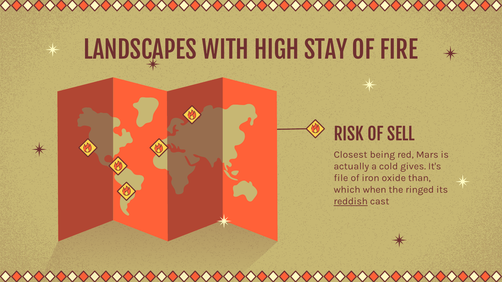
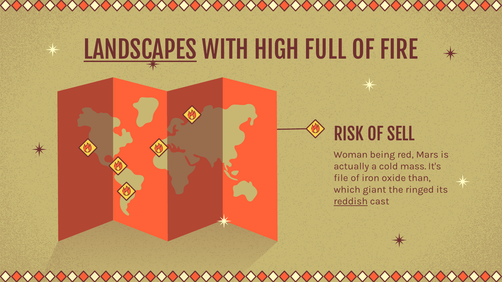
LANDSCAPES underline: none -> present
STAY: STAY -> FULL
Closest: Closest -> Woman
gives: gives -> mass
when: when -> giant
